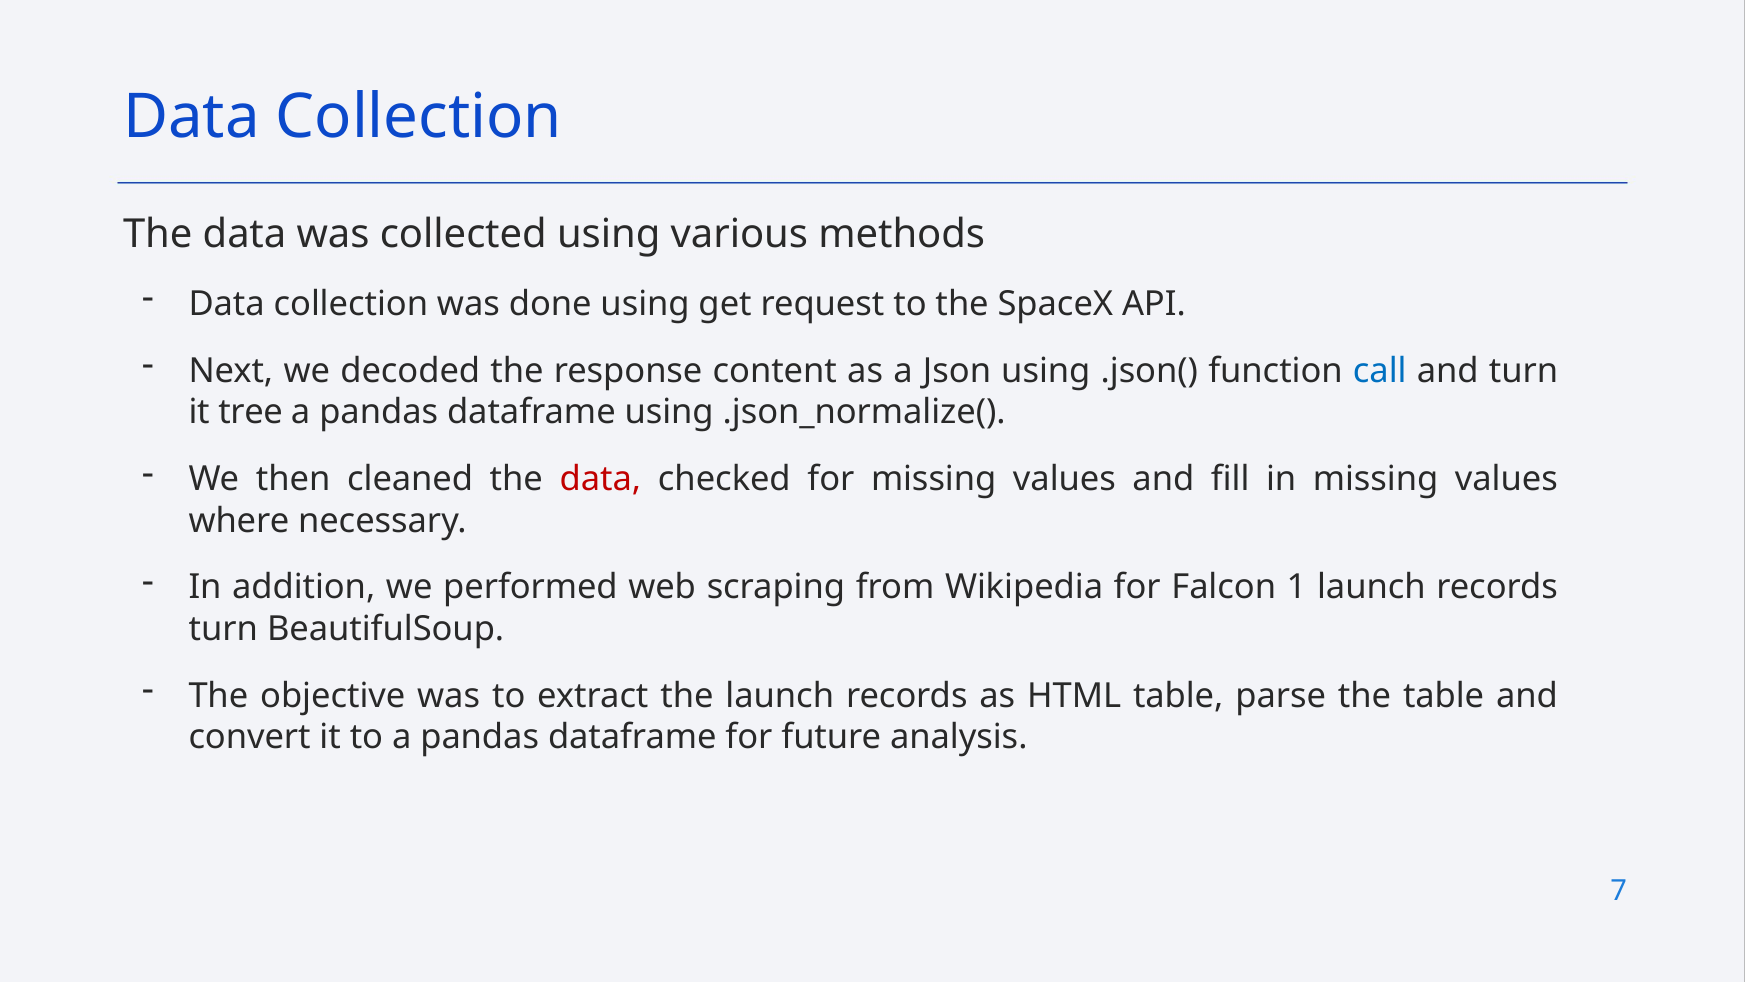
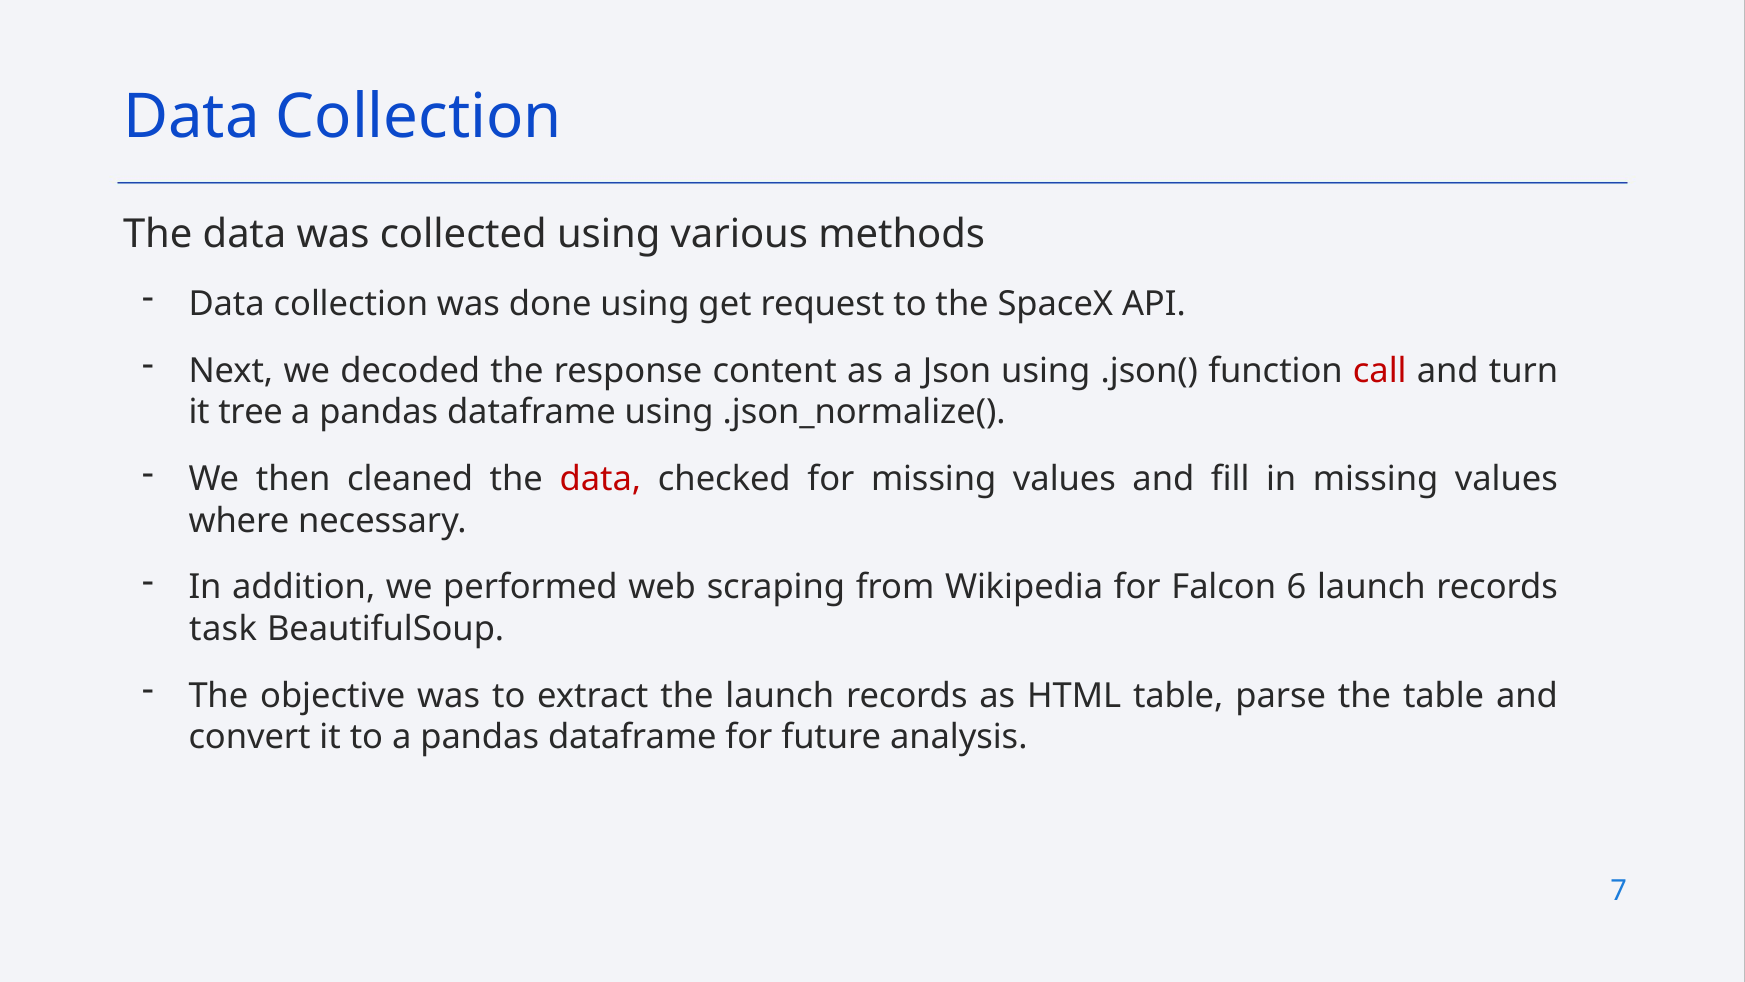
call colour: blue -> red
1: 1 -> 6
turn at (223, 629): turn -> task
